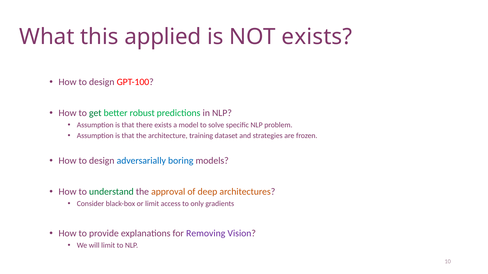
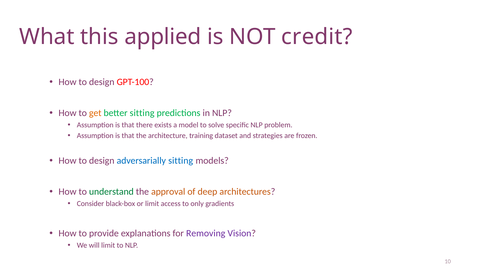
NOT exists: exists -> credit
get colour: green -> orange
better robust: robust -> sitting
adversarially boring: boring -> sitting
